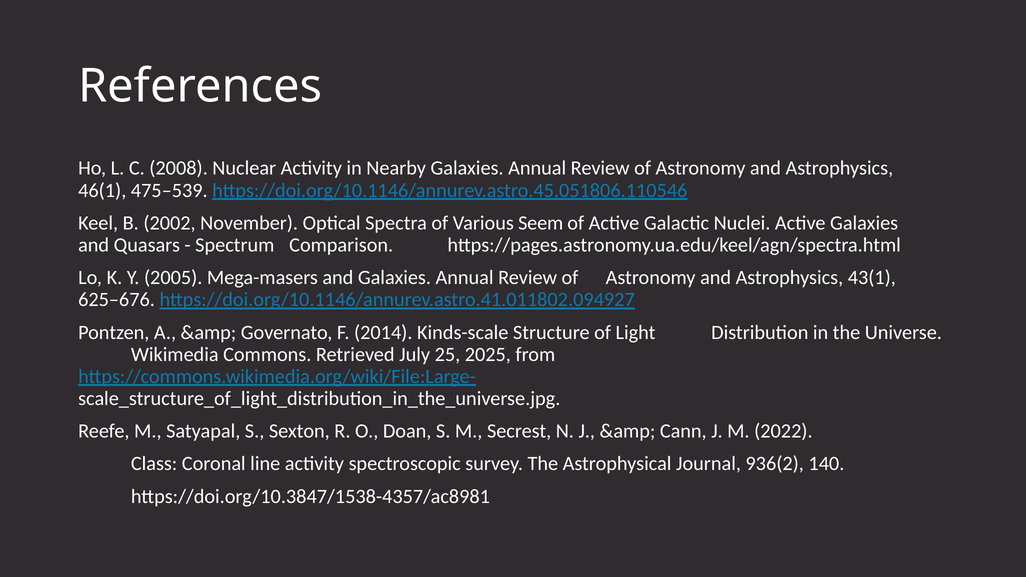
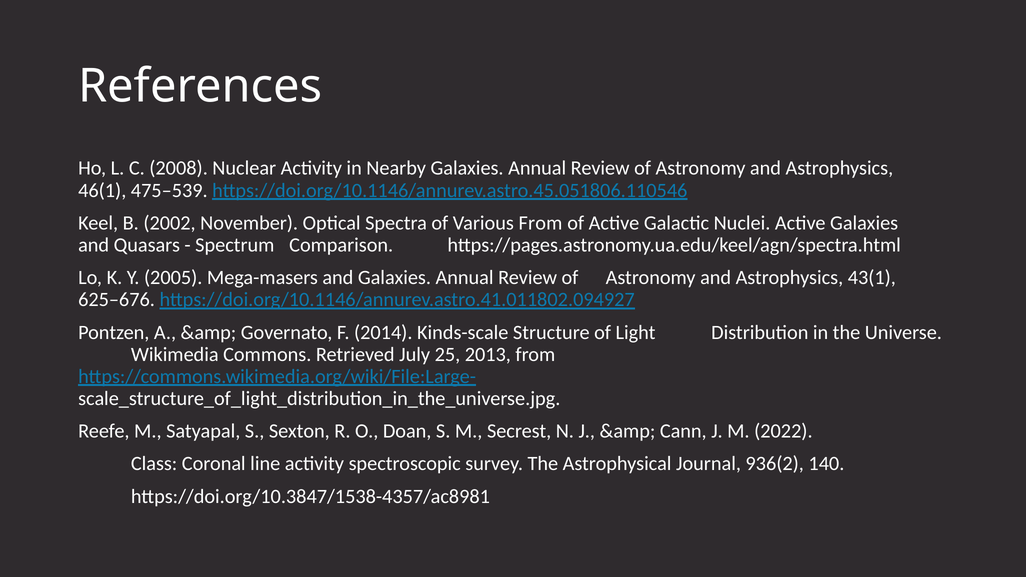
Various Seem: Seem -> From
2025: 2025 -> 2013
